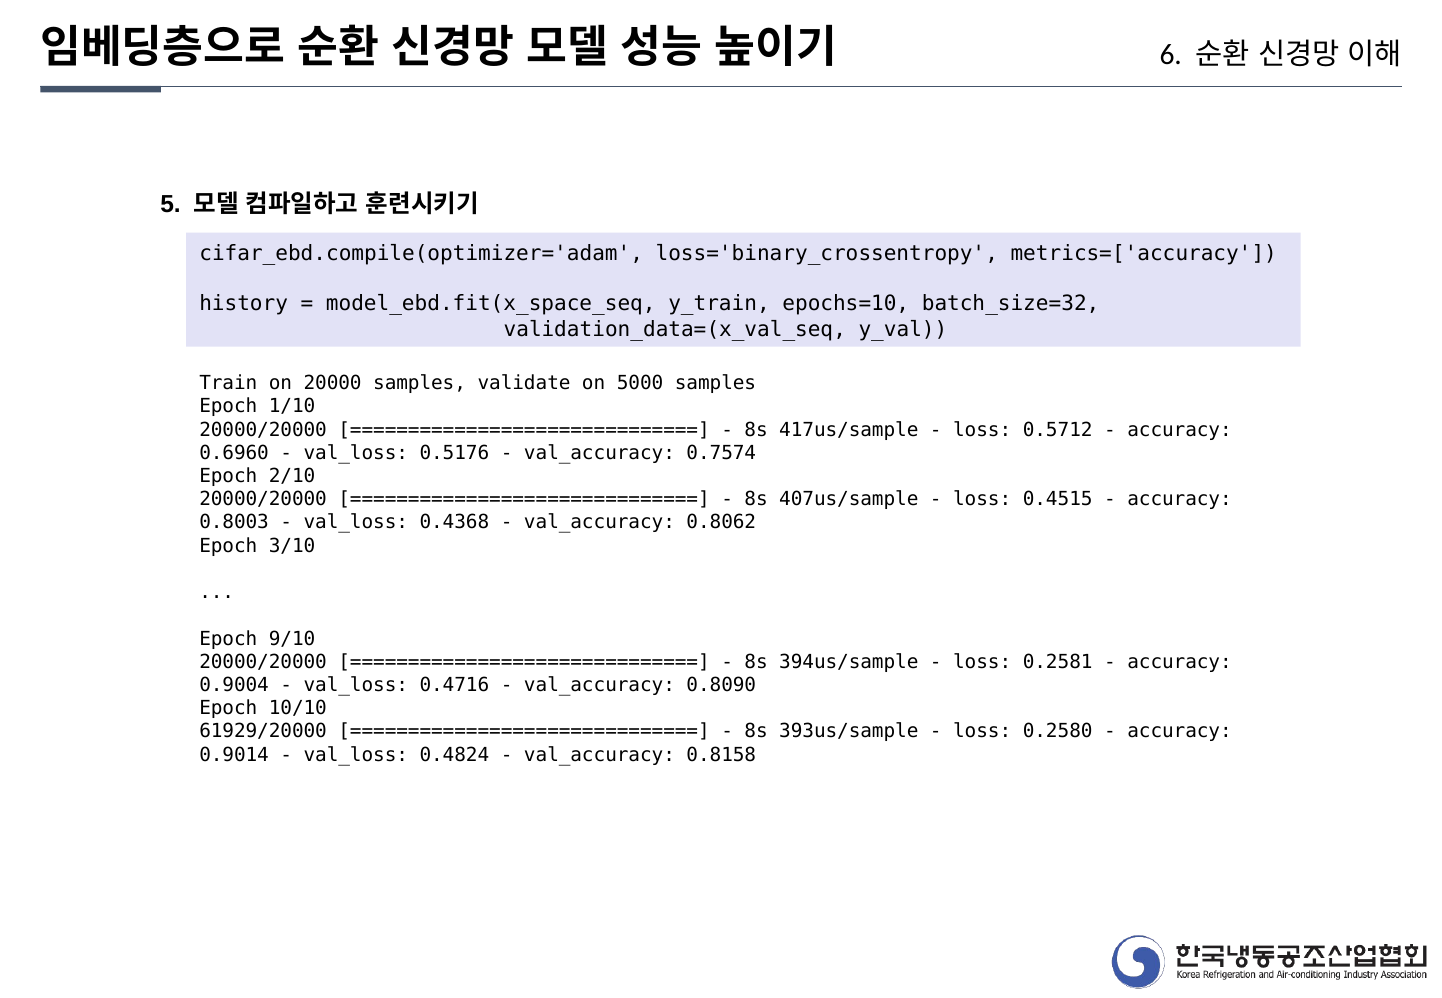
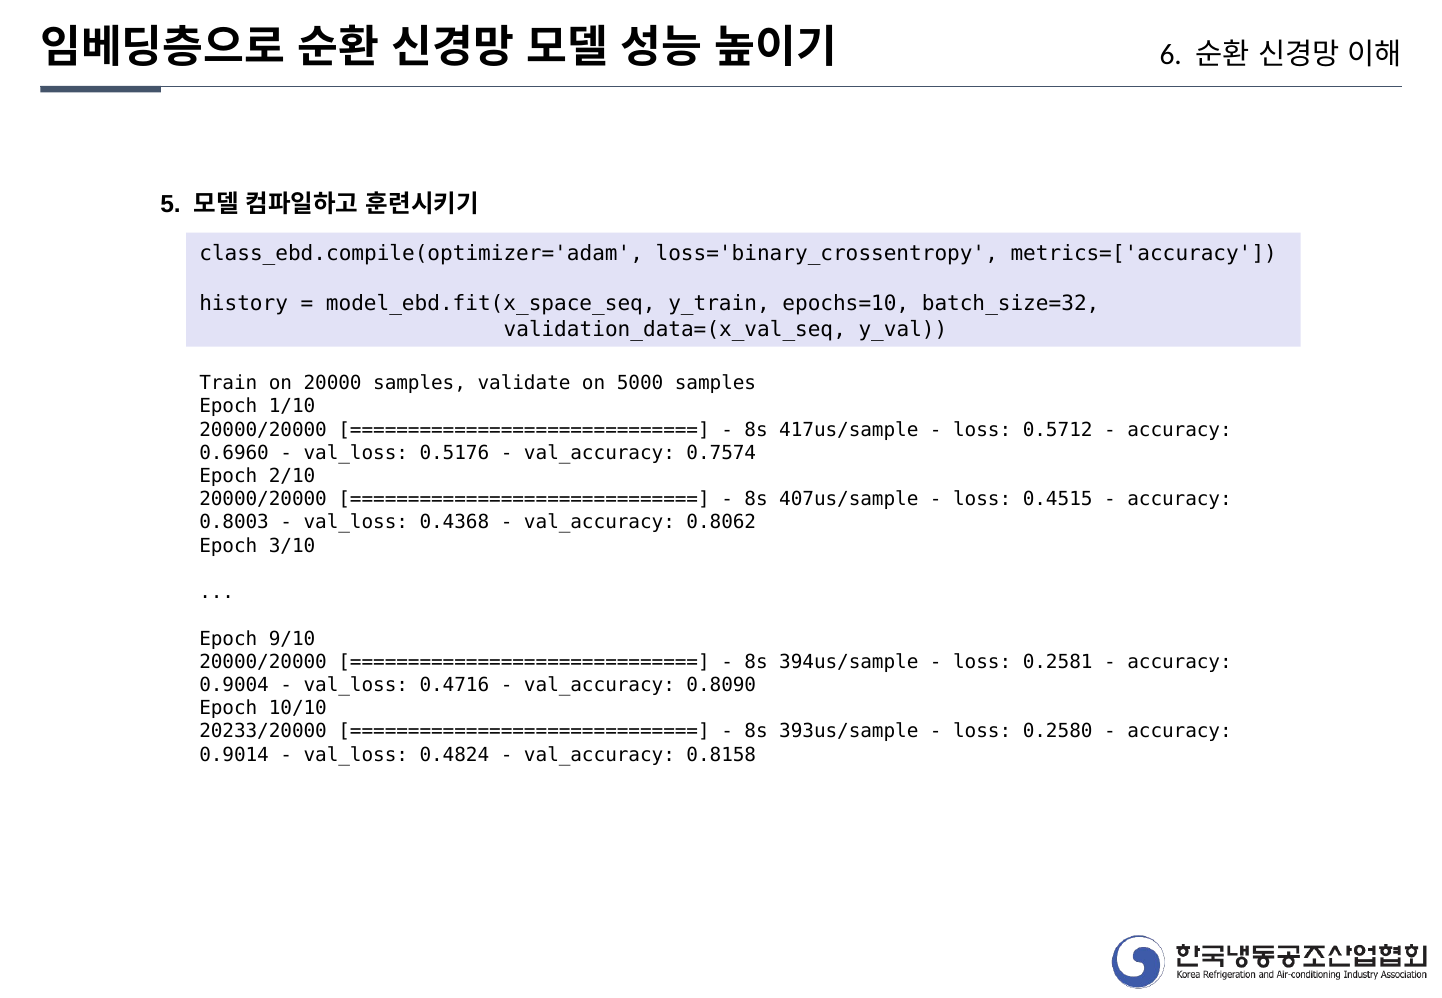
cifar_ebd.compile(optimizer='adam: cifar_ebd.compile(optimizer='adam -> class_ebd.compile(optimizer='adam
61929/20000: 61929/20000 -> 20233/20000
